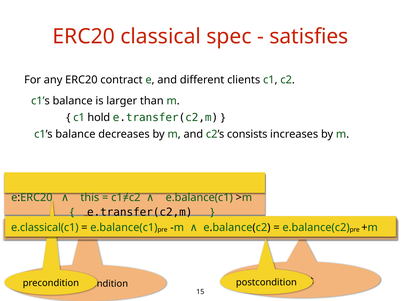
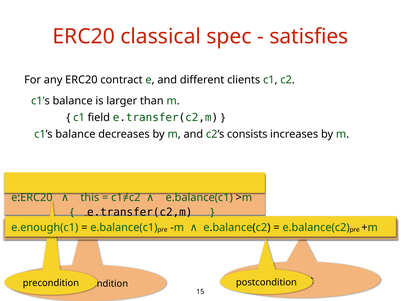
hold: hold -> field
e.classical(c1: e.classical(c1 -> e.enough(c1
